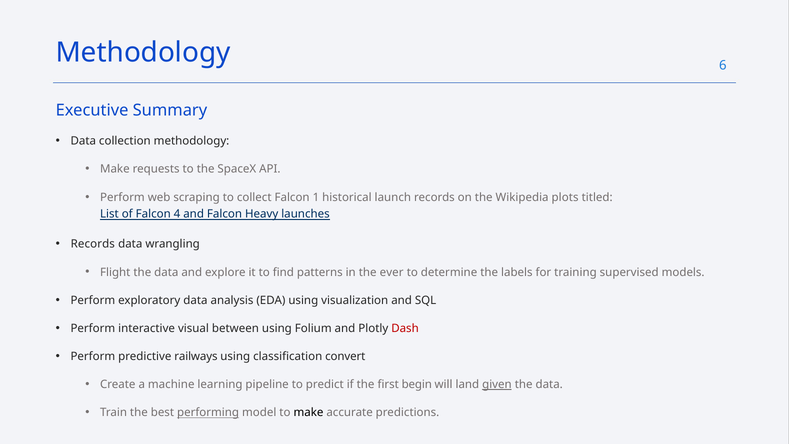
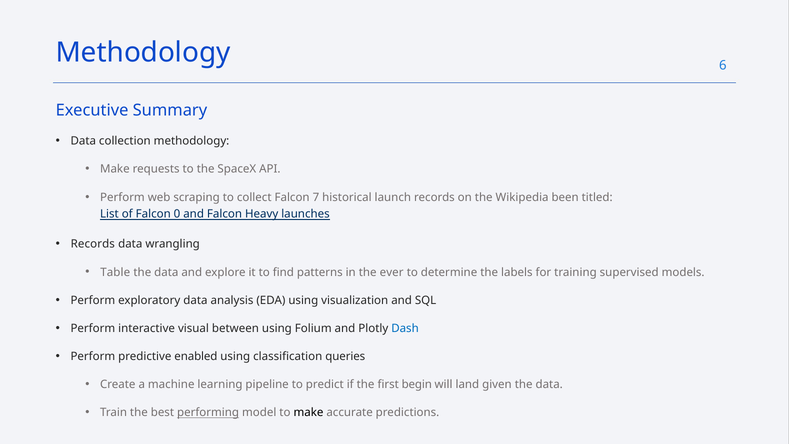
1: 1 -> 7
plots: plots -> been
4: 4 -> 0
Flight: Flight -> Table
Dash colour: red -> blue
railways: railways -> enabled
convert: convert -> queries
given underline: present -> none
